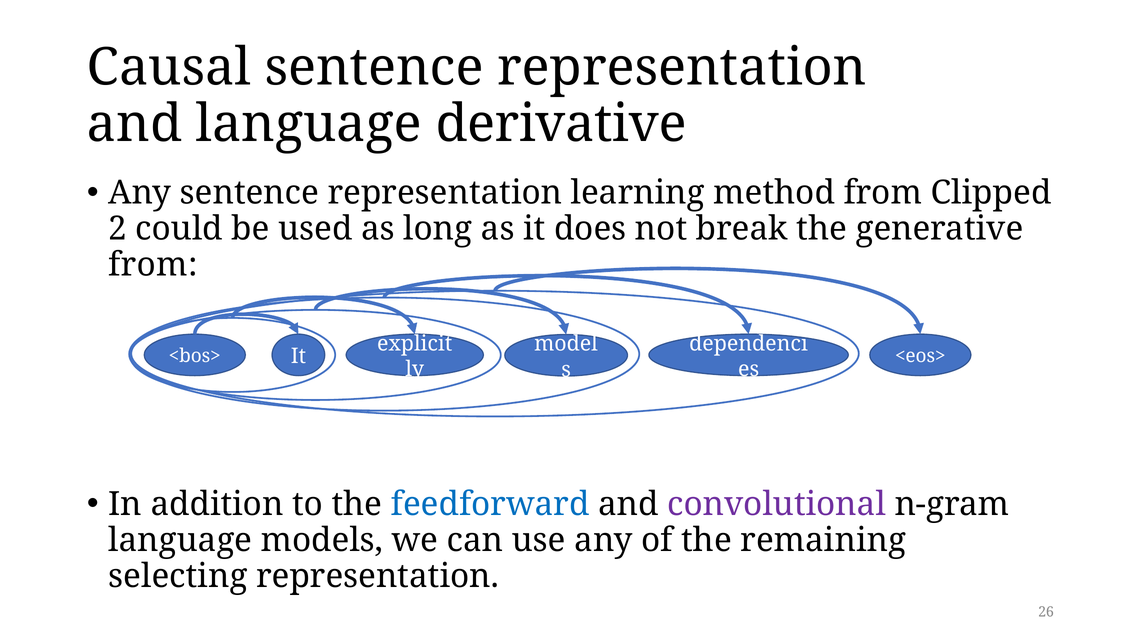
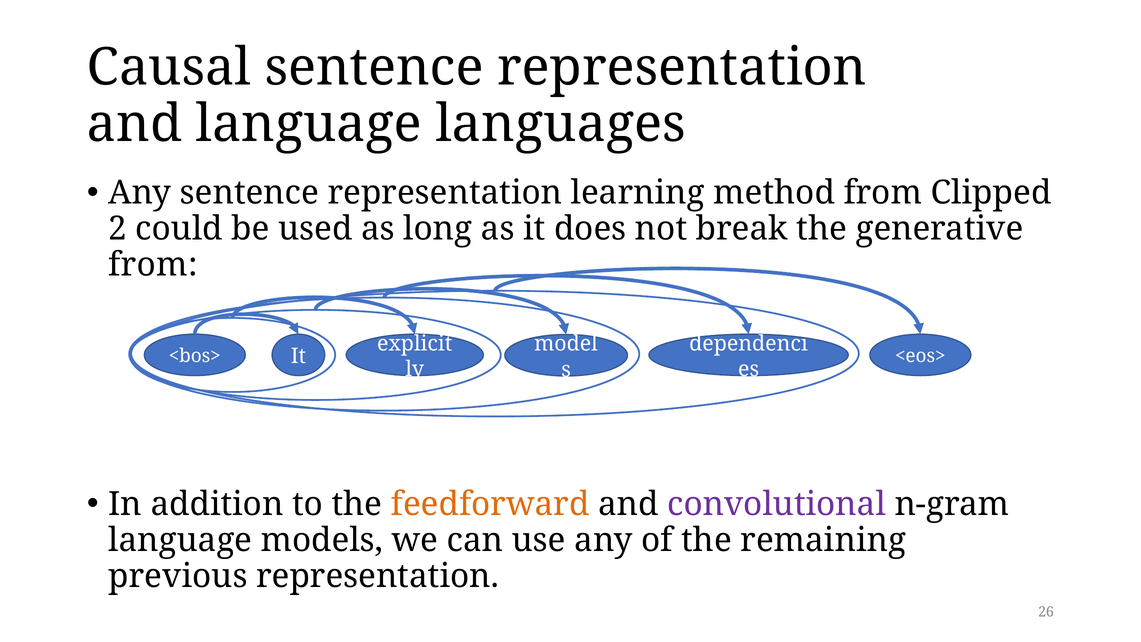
derivative: derivative -> languages
feedforward colour: blue -> orange
selecting: selecting -> previous
